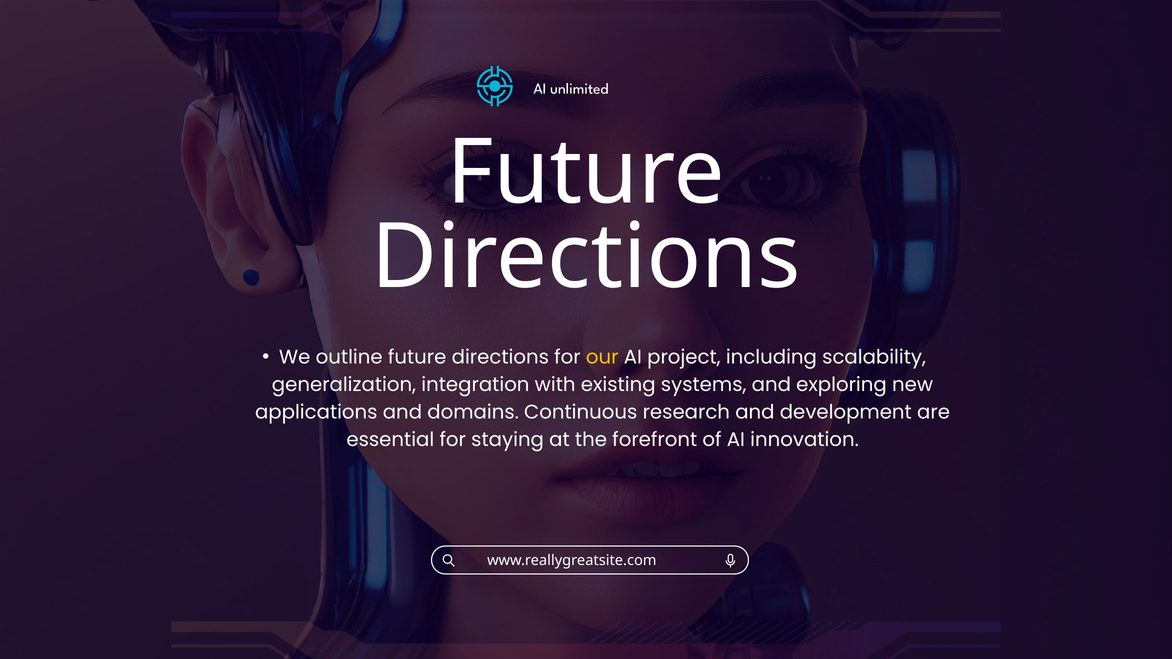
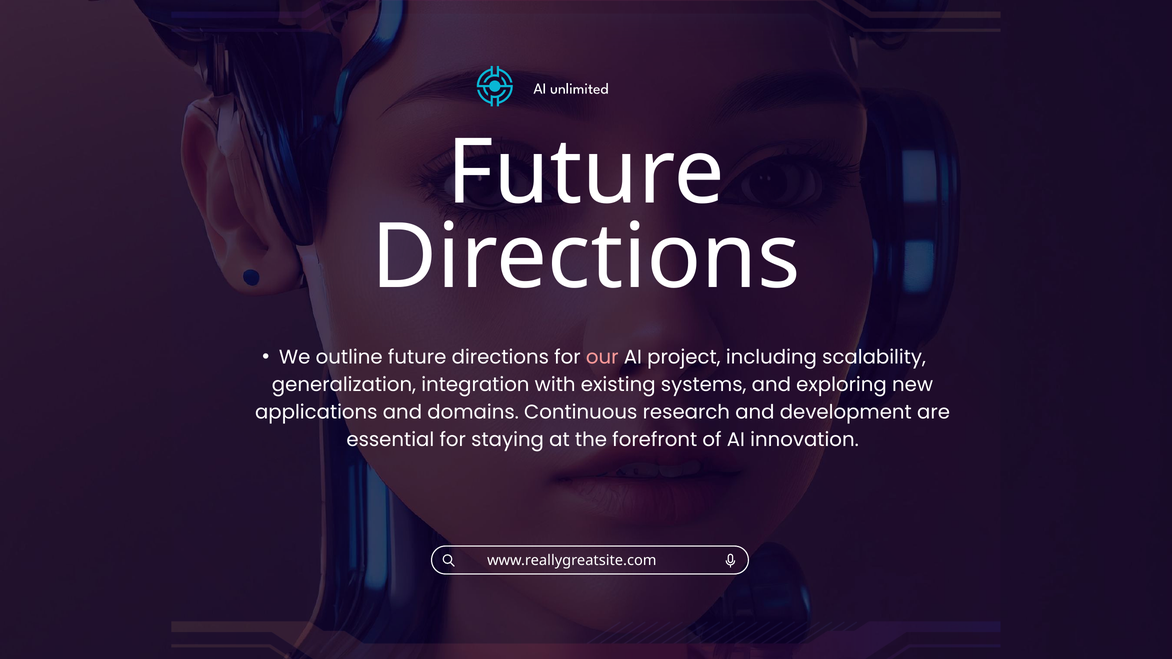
our colour: yellow -> pink
